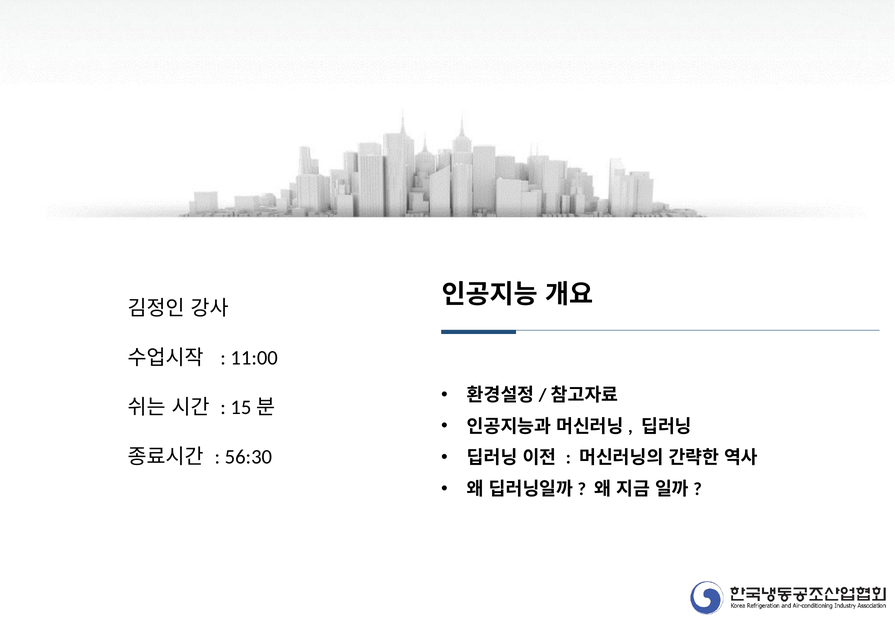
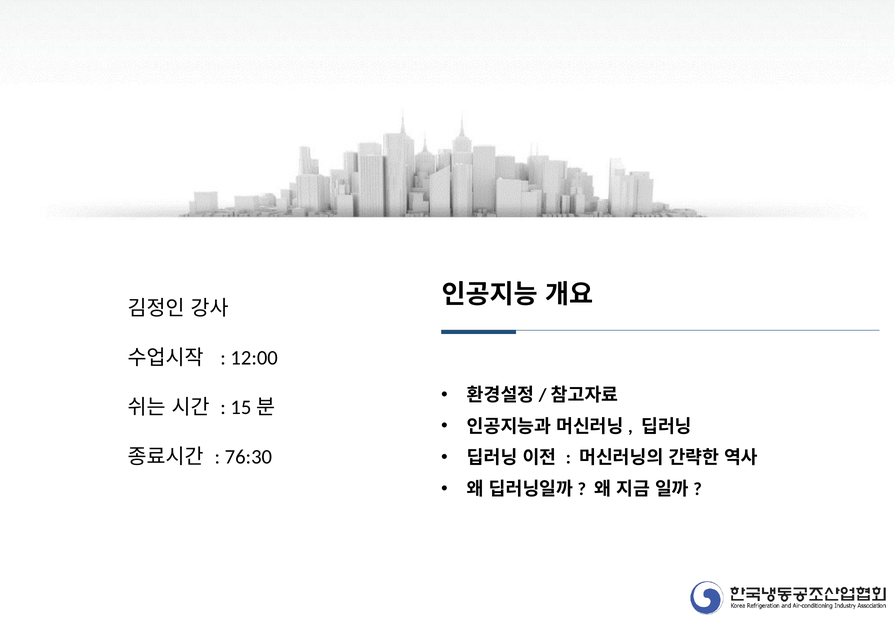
11:00: 11:00 -> 12:00
56:30: 56:30 -> 76:30
